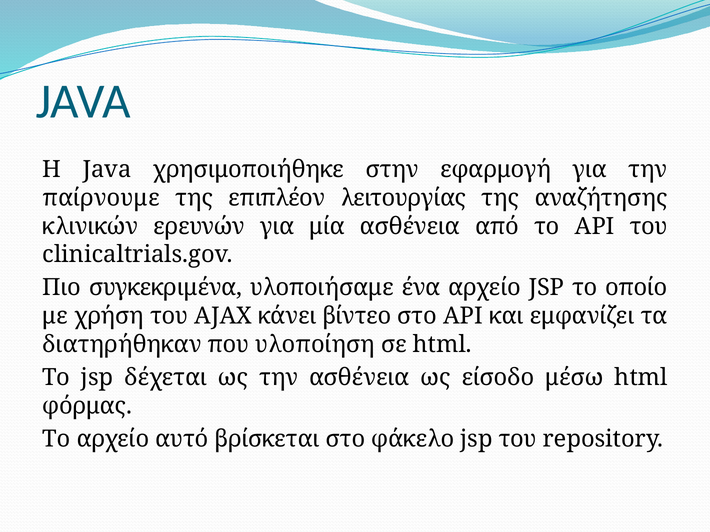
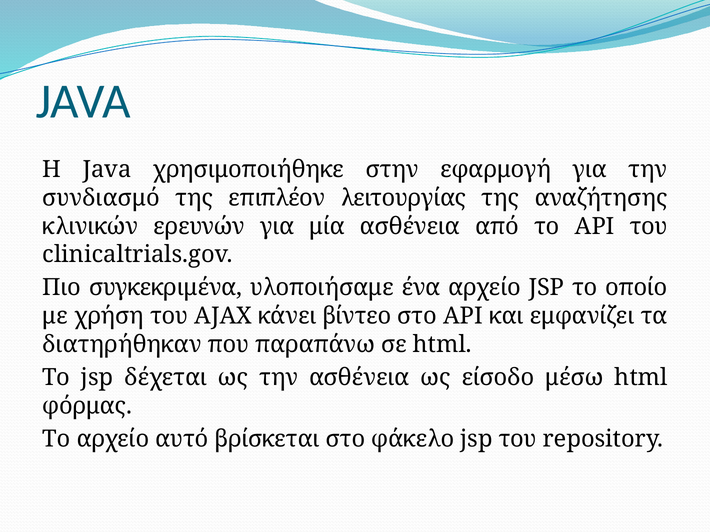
παίρνουμε: παίρνουμε -> συνδιασμό
υλοποίηση: υλοποίηση -> παραπάνω
